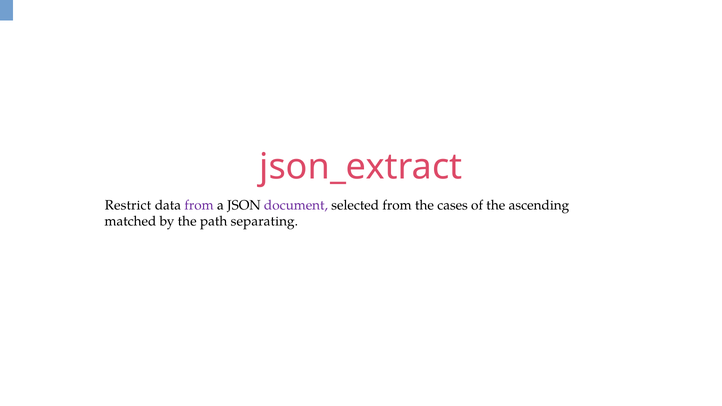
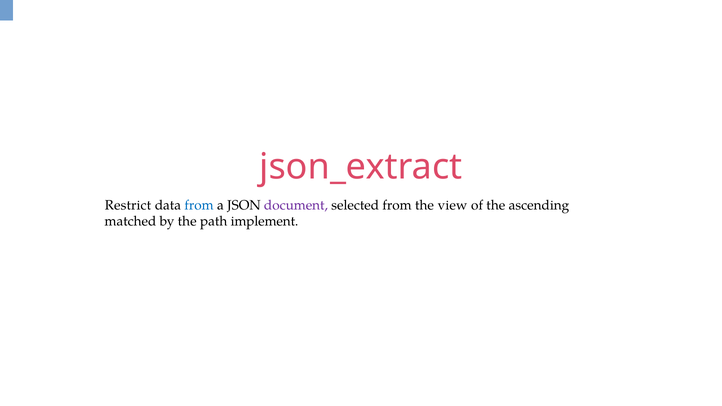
from at (199, 205) colour: purple -> blue
cases: cases -> view
separating: separating -> implement
